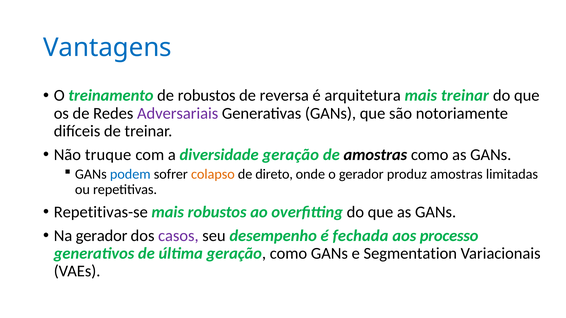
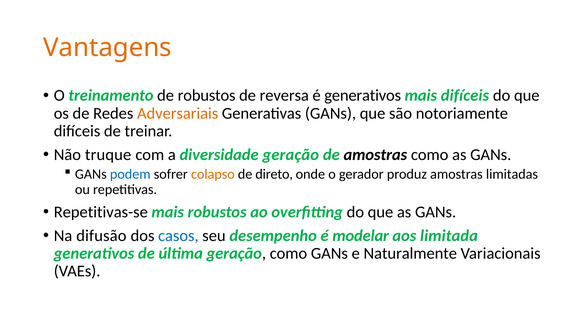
Vantagens colour: blue -> orange
é arquitetura: arquitetura -> generativos
mais treinar: treinar -> difíceis
Adversariais colour: purple -> orange
Na gerador: gerador -> difusão
casos colour: purple -> blue
fechada: fechada -> modelar
processo: processo -> limitada
Segmentation: Segmentation -> Naturalmente
